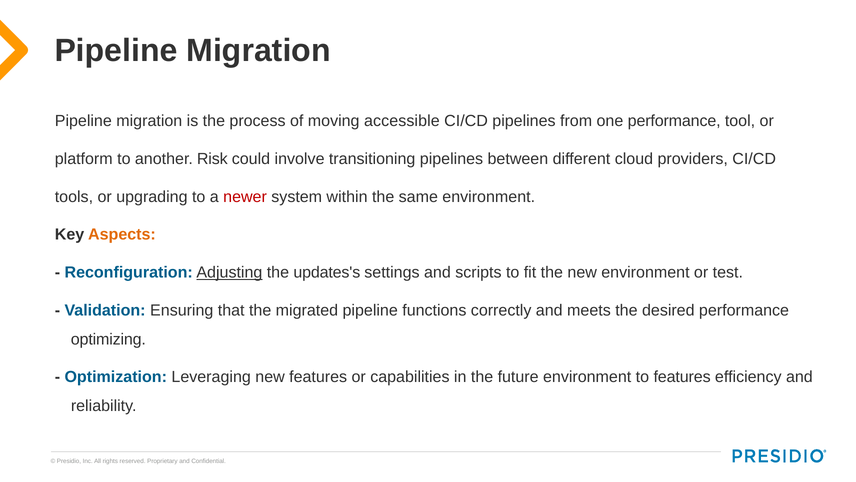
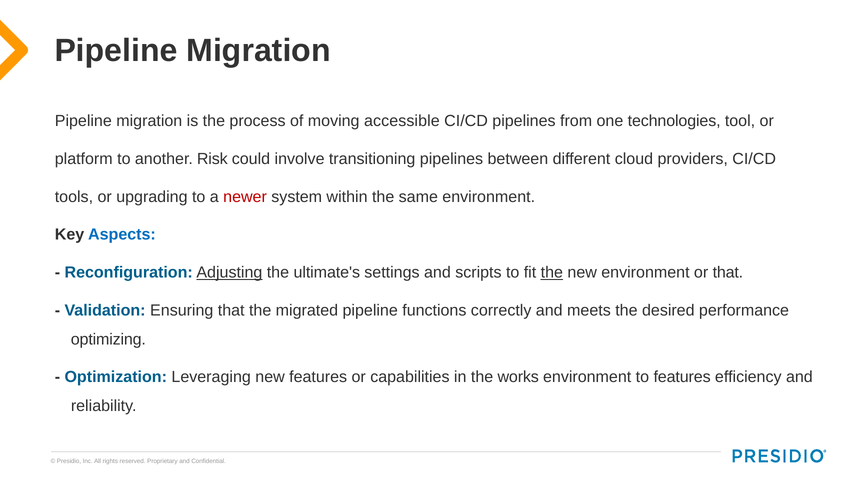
one performance: performance -> technologies
Aspects colour: orange -> blue
updates's: updates's -> ultimate's
the at (552, 272) underline: none -> present
or test: test -> that
future: future -> works
